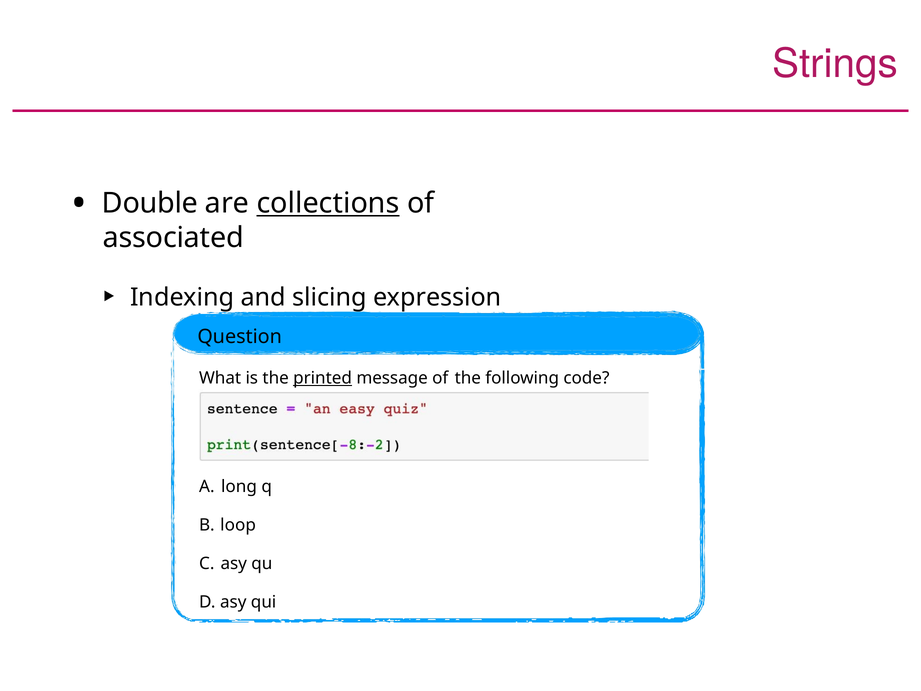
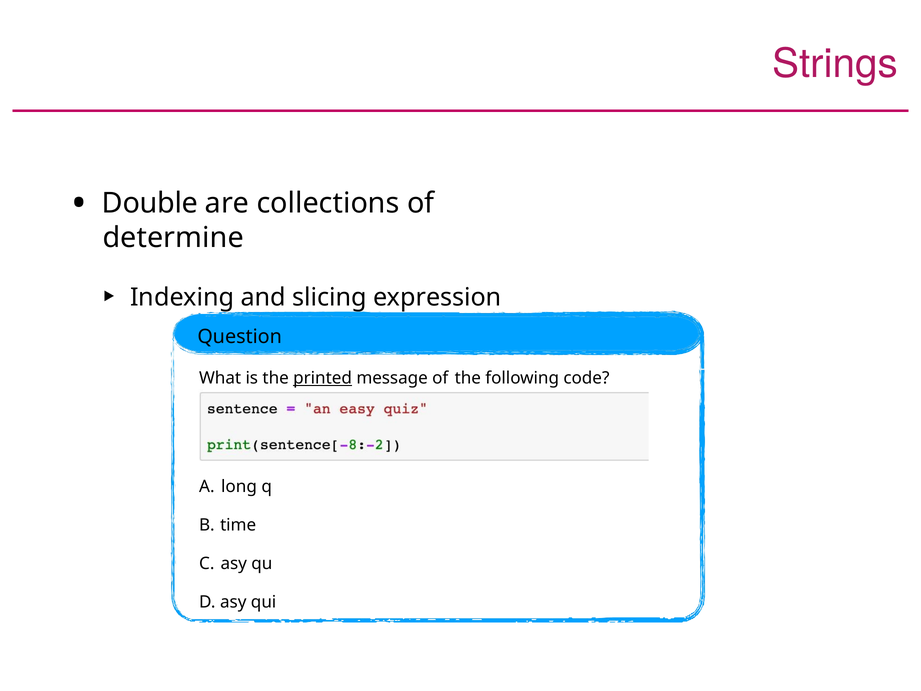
collections underline: present -> none
associated: associated -> determine
loop: loop -> time
